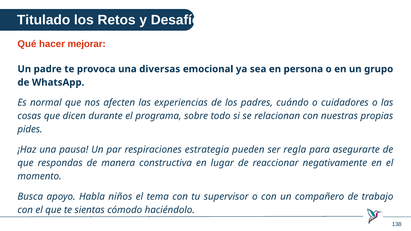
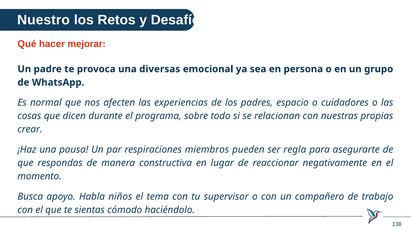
Titulado: Titulado -> Nuestro
cuándo: cuándo -> espacio
pides: pides -> crear
estrategia: estrategia -> miembros
